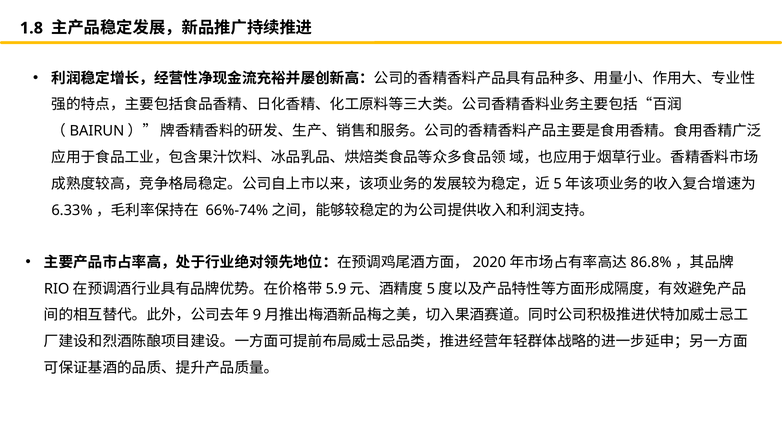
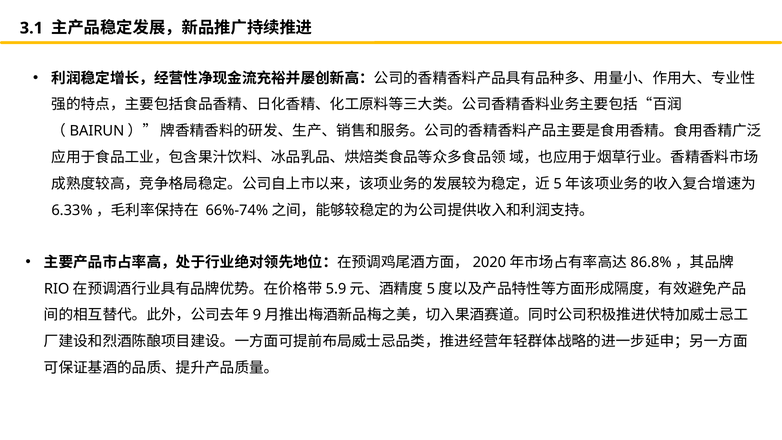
1.8: 1.8 -> 3.1
